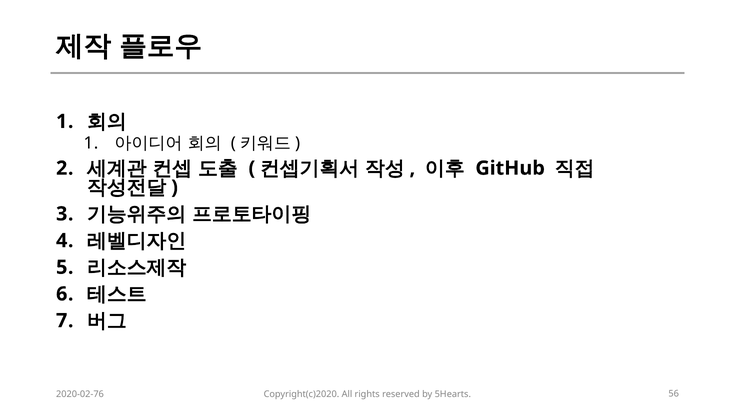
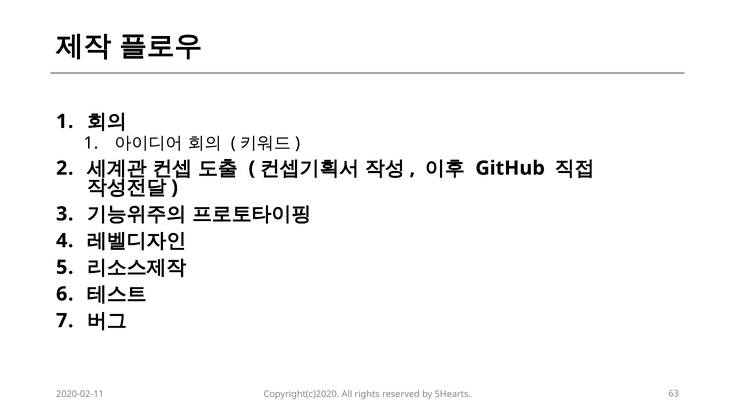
2020-02-76: 2020-02-76 -> 2020-02-11
56: 56 -> 63
